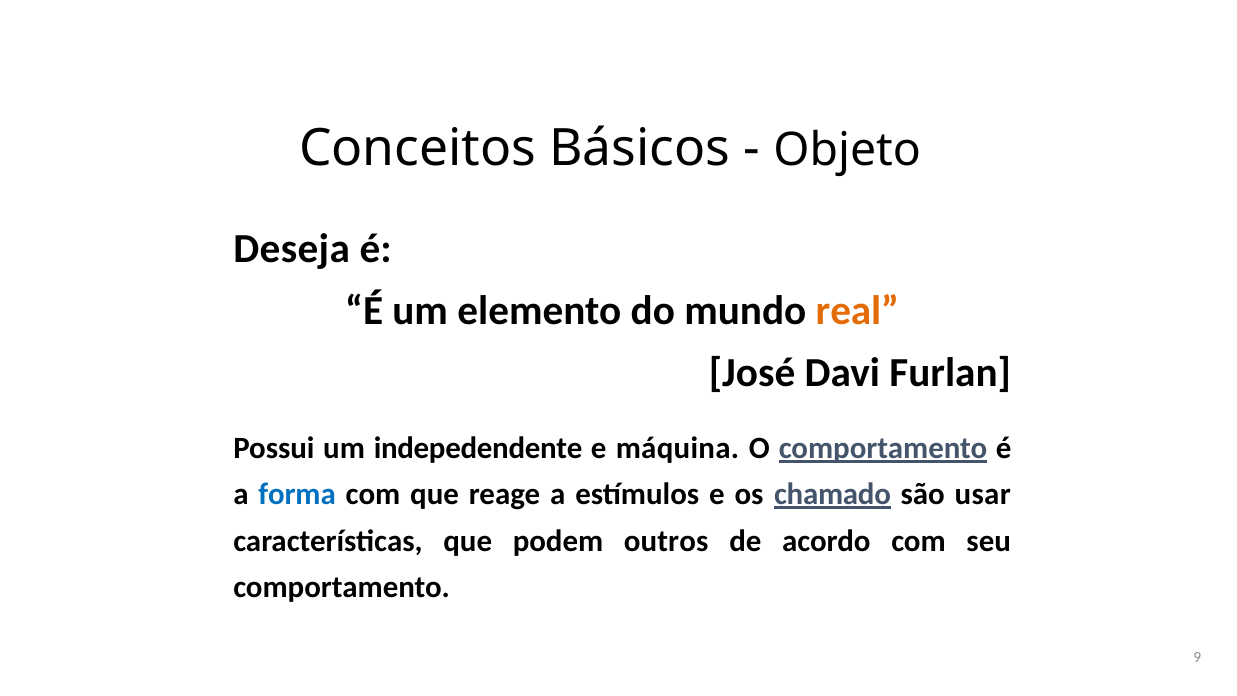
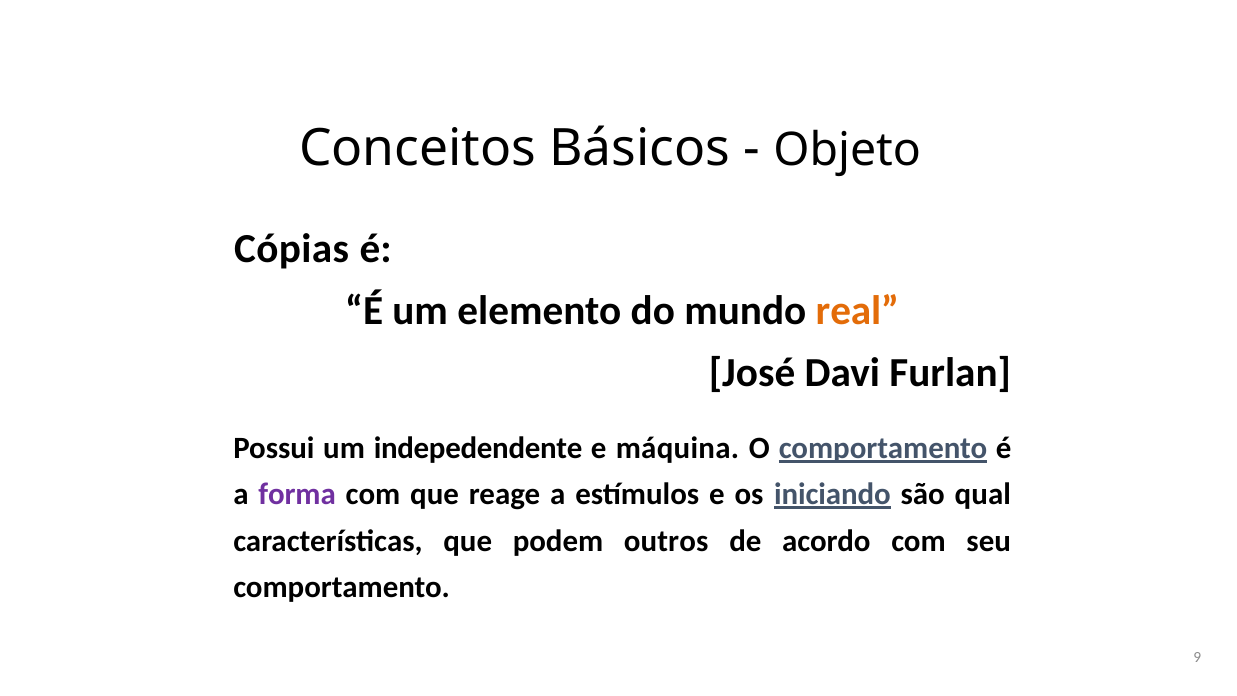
Deseja: Deseja -> Cópias
forma colour: blue -> purple
chamado: chamado -> iniciando
usar: usar -> qual
